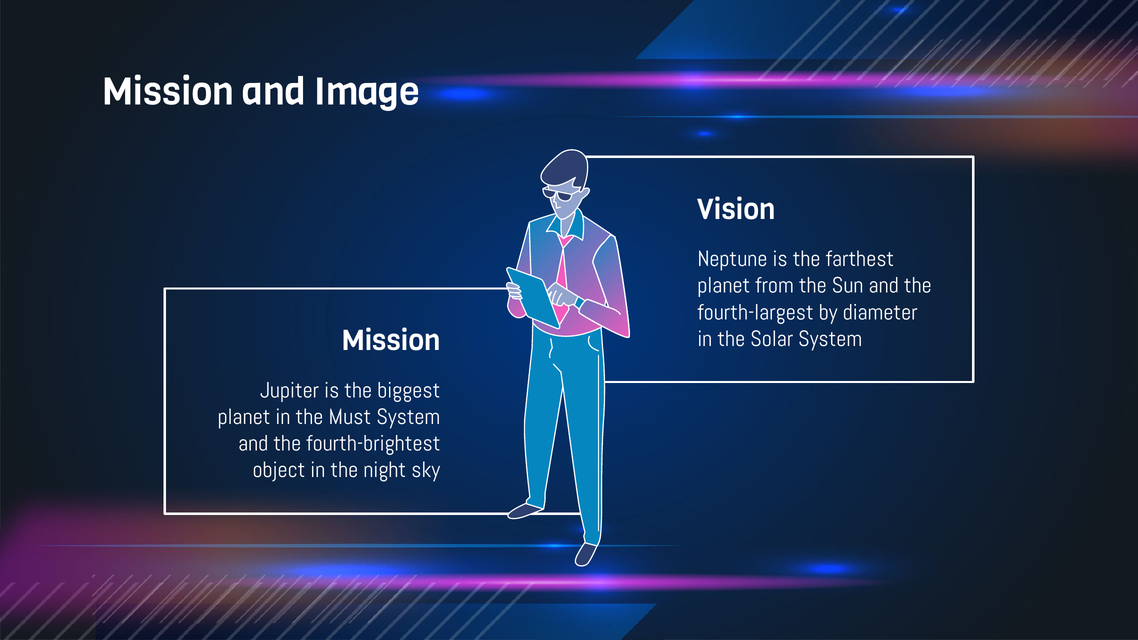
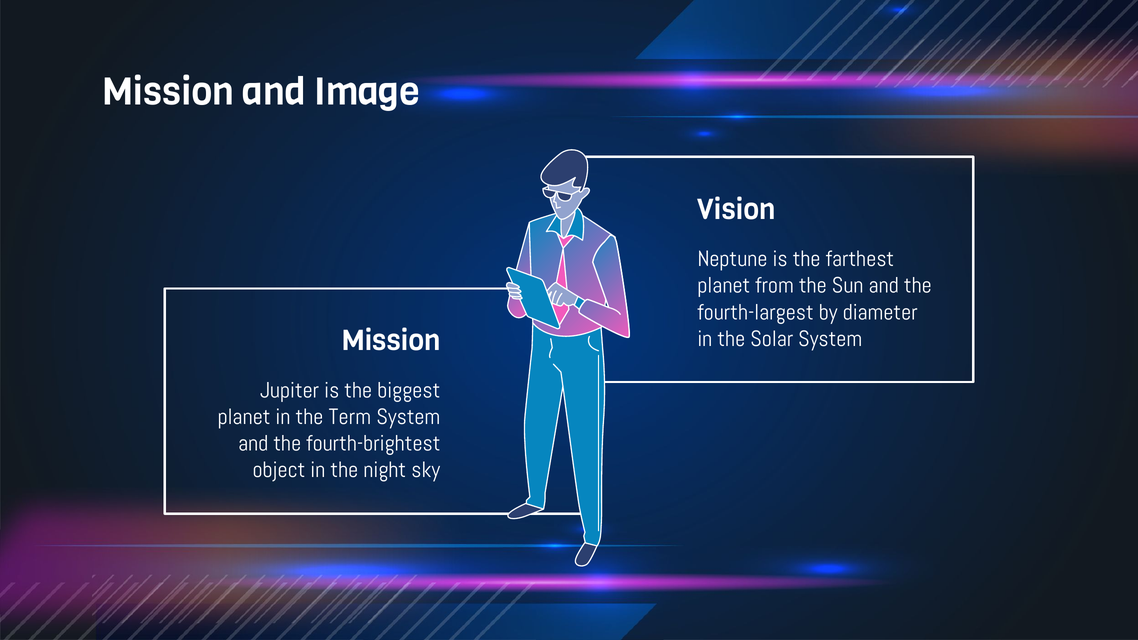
Must: Must -> Term
